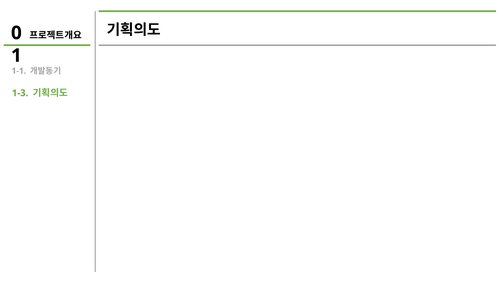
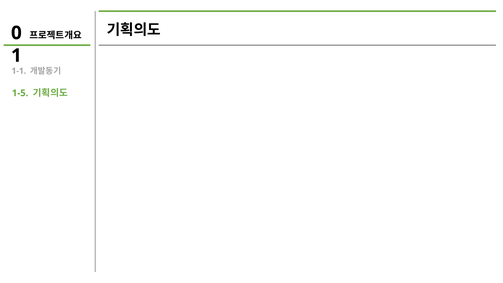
1-3: 1-3 -> 1-5
